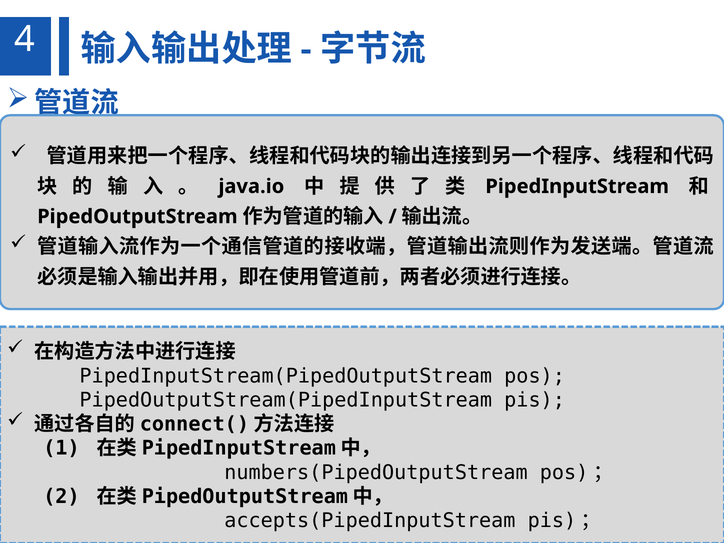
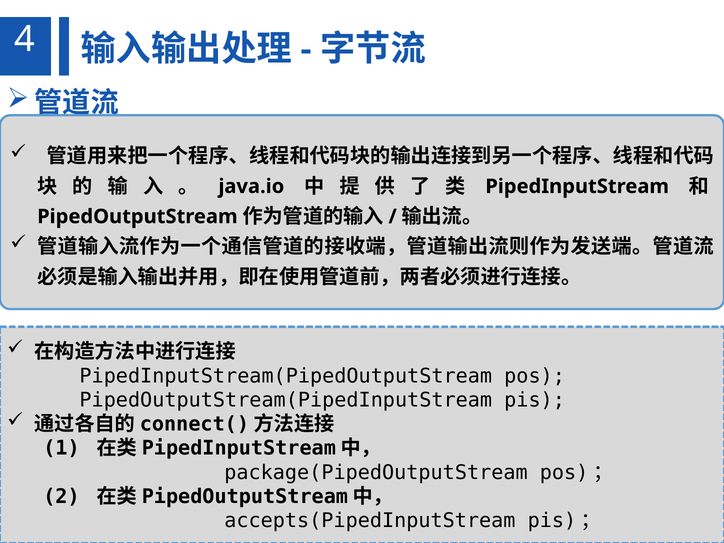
numbers(PipedOutputStream: numbers(PipedOutputStream -> package(PipedOutputStream
